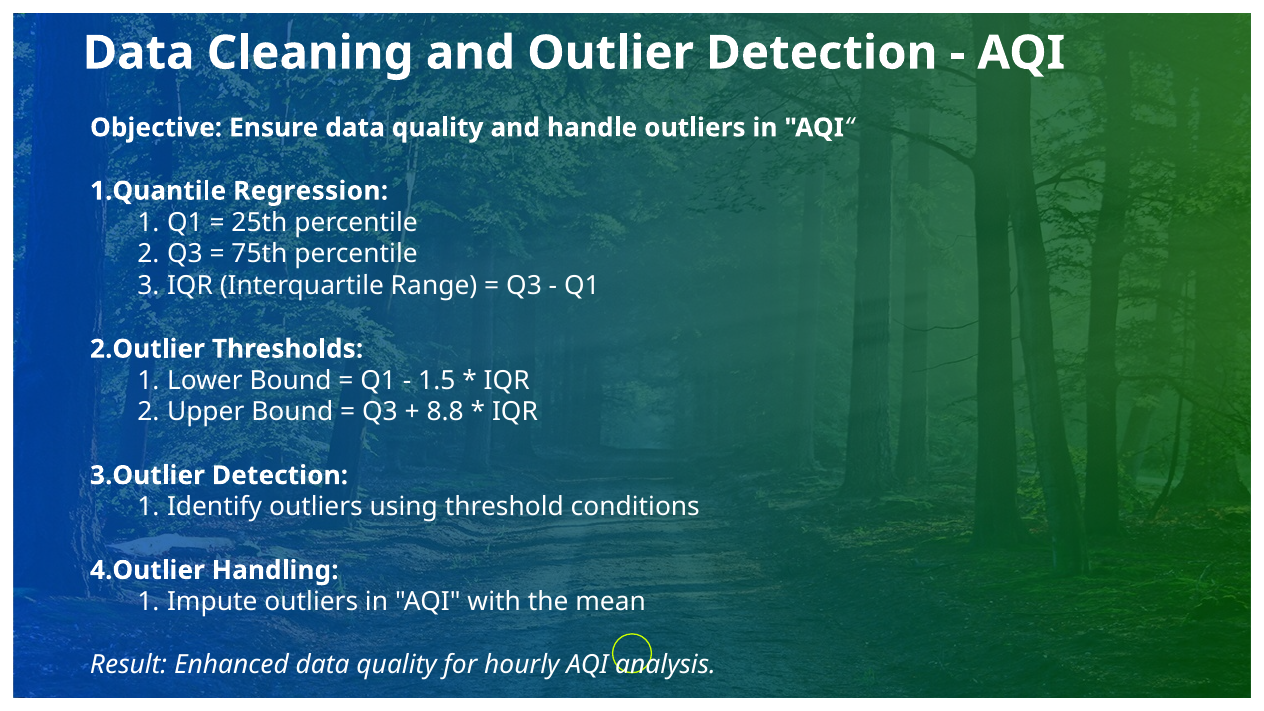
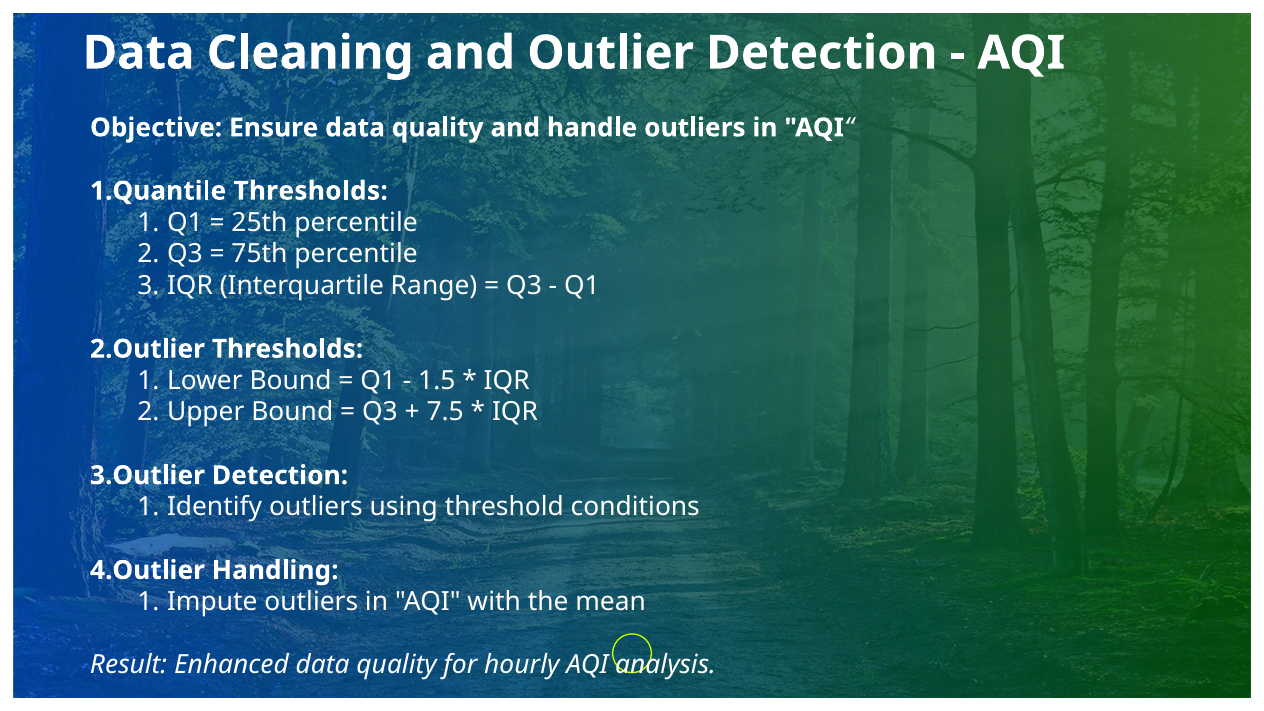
Regression at (311, 191): Regression -> Thresholds
8.8: 8.8 -> 7.5
